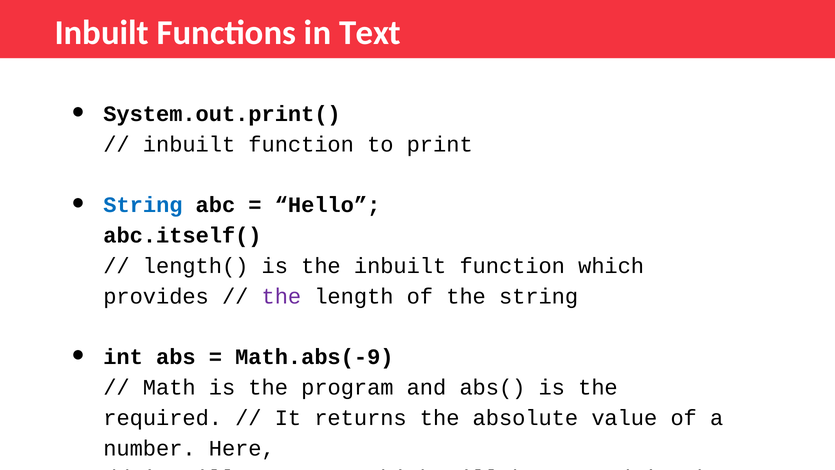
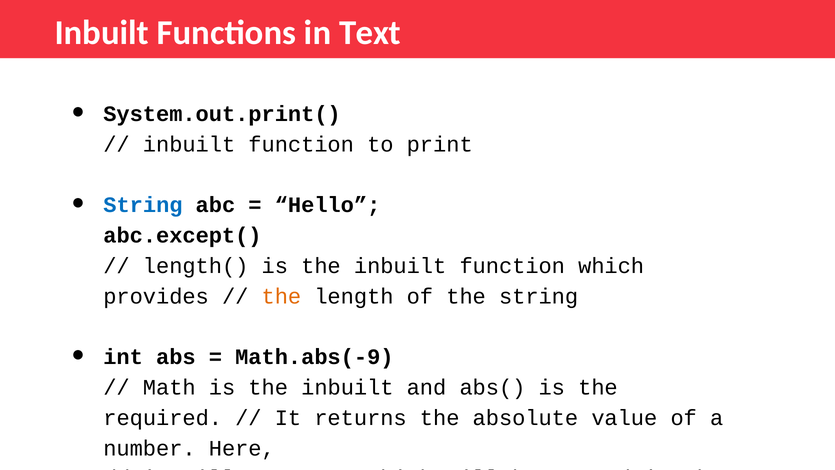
abc.itself(: abc.itself( -> abc.except(
the at (281, 296) colour: purple -> orange
Math is the program: program -> inbuilt
